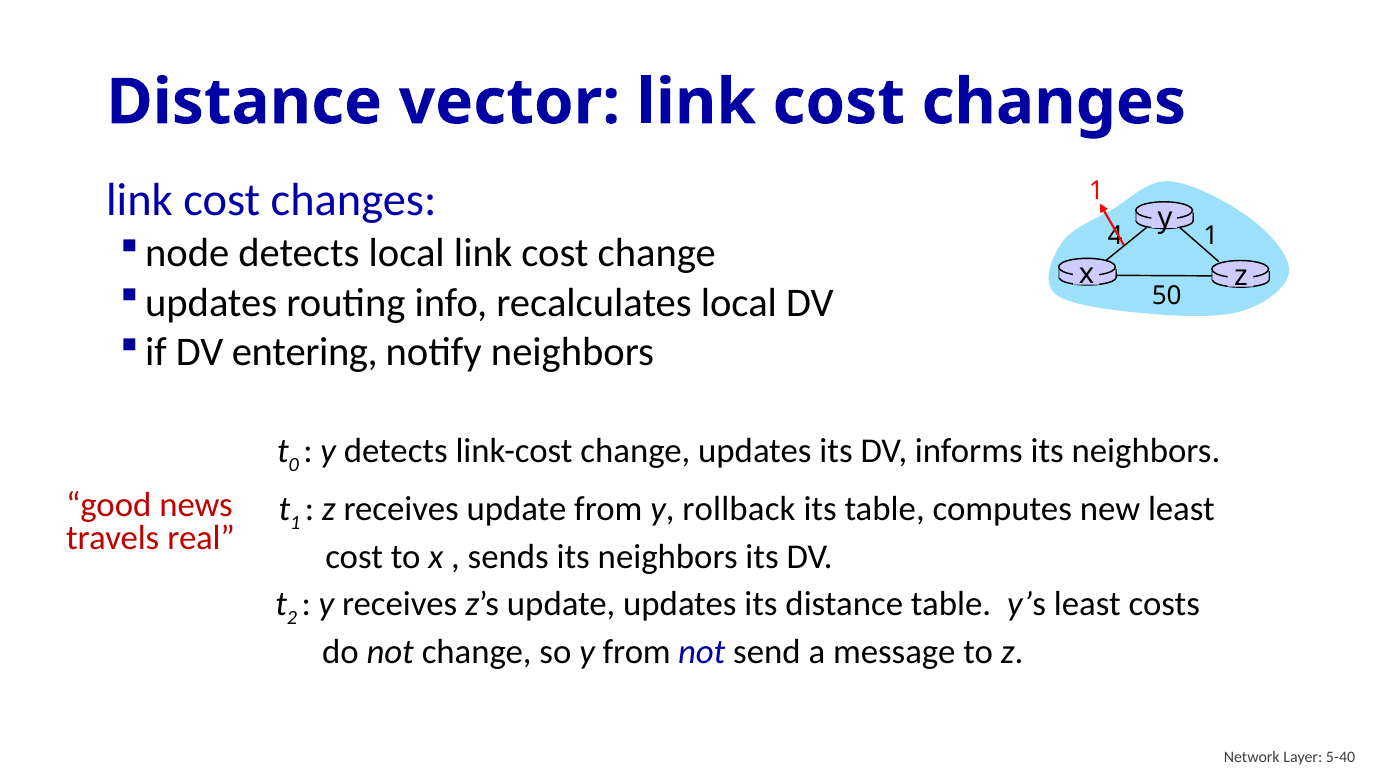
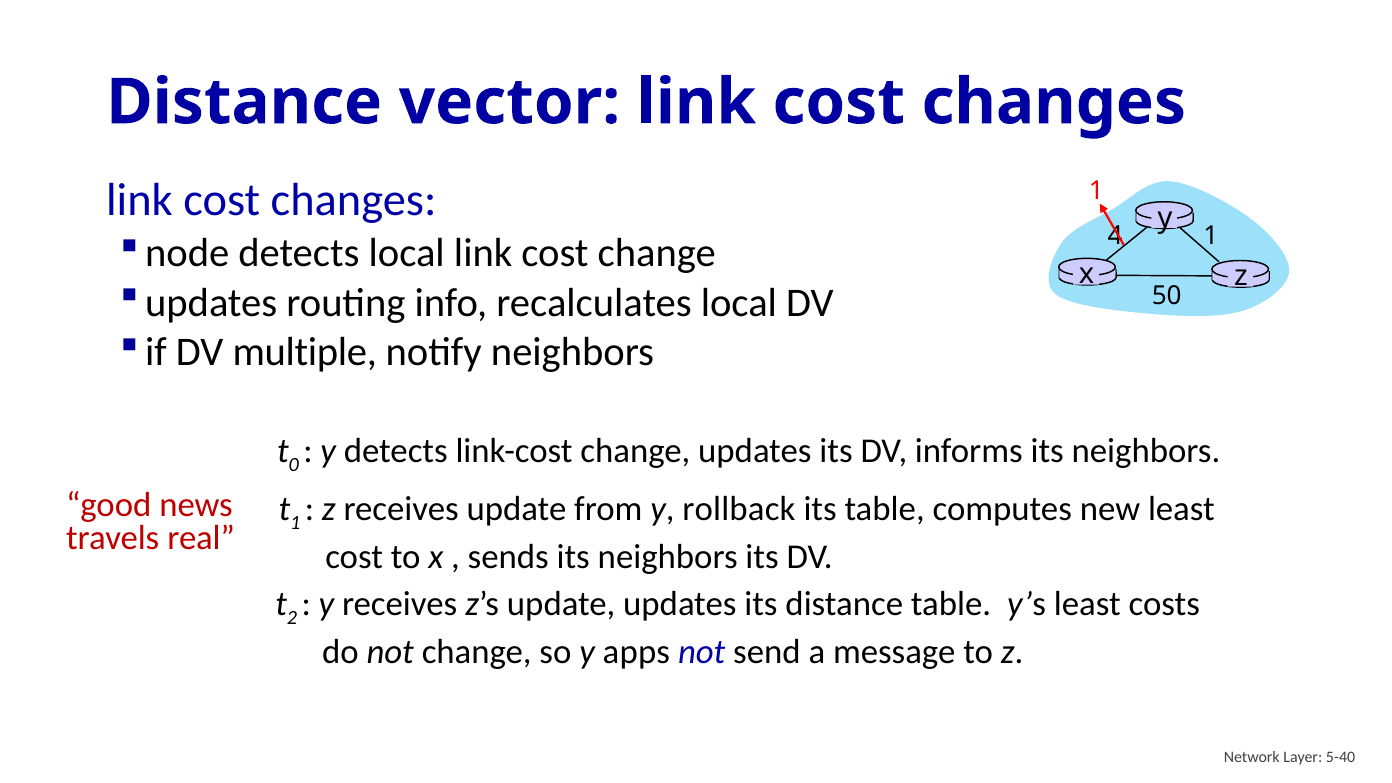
entering: entering -> multiple
y from: from -> apps
